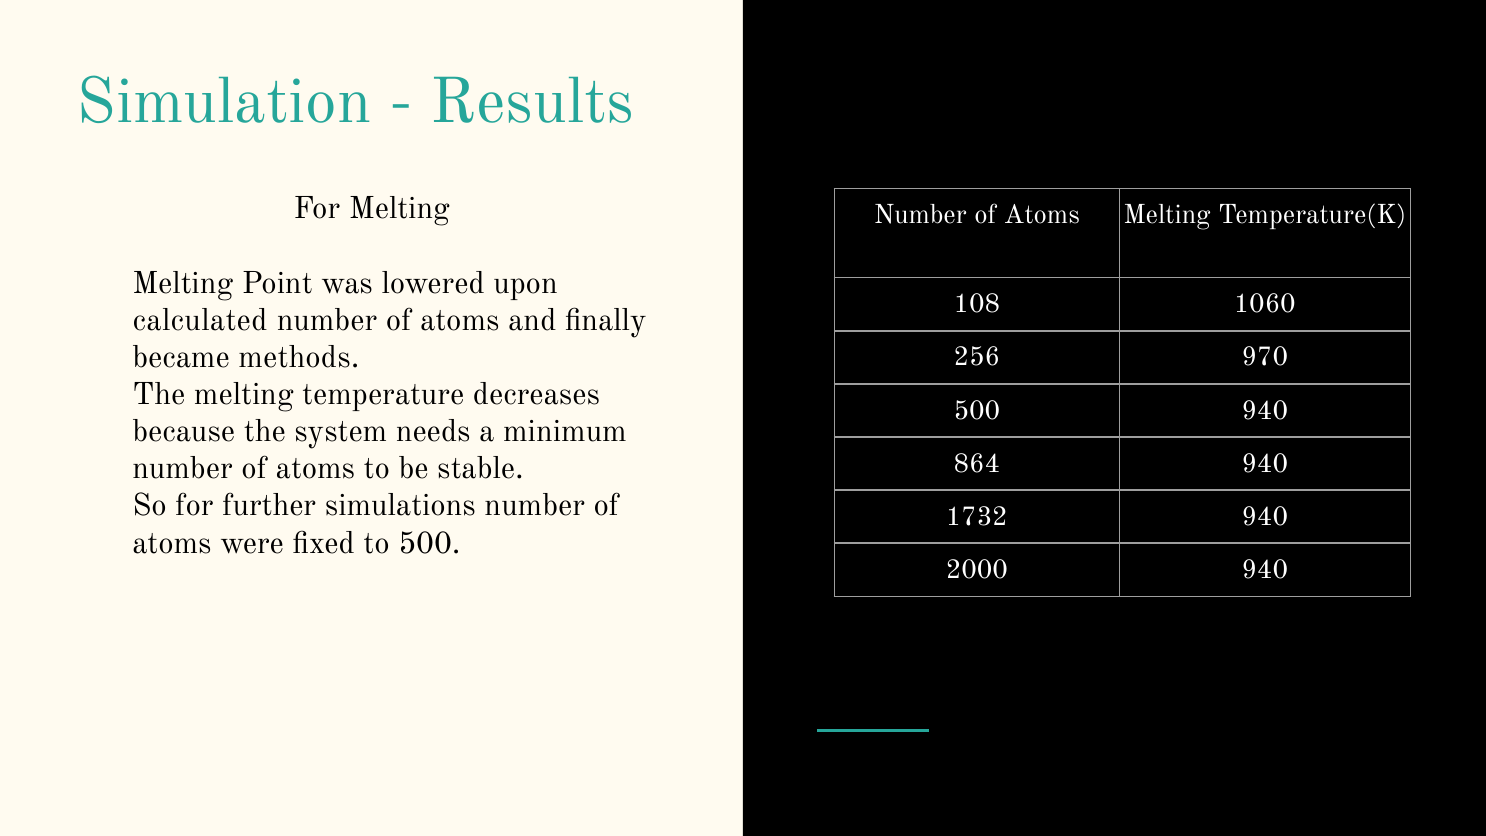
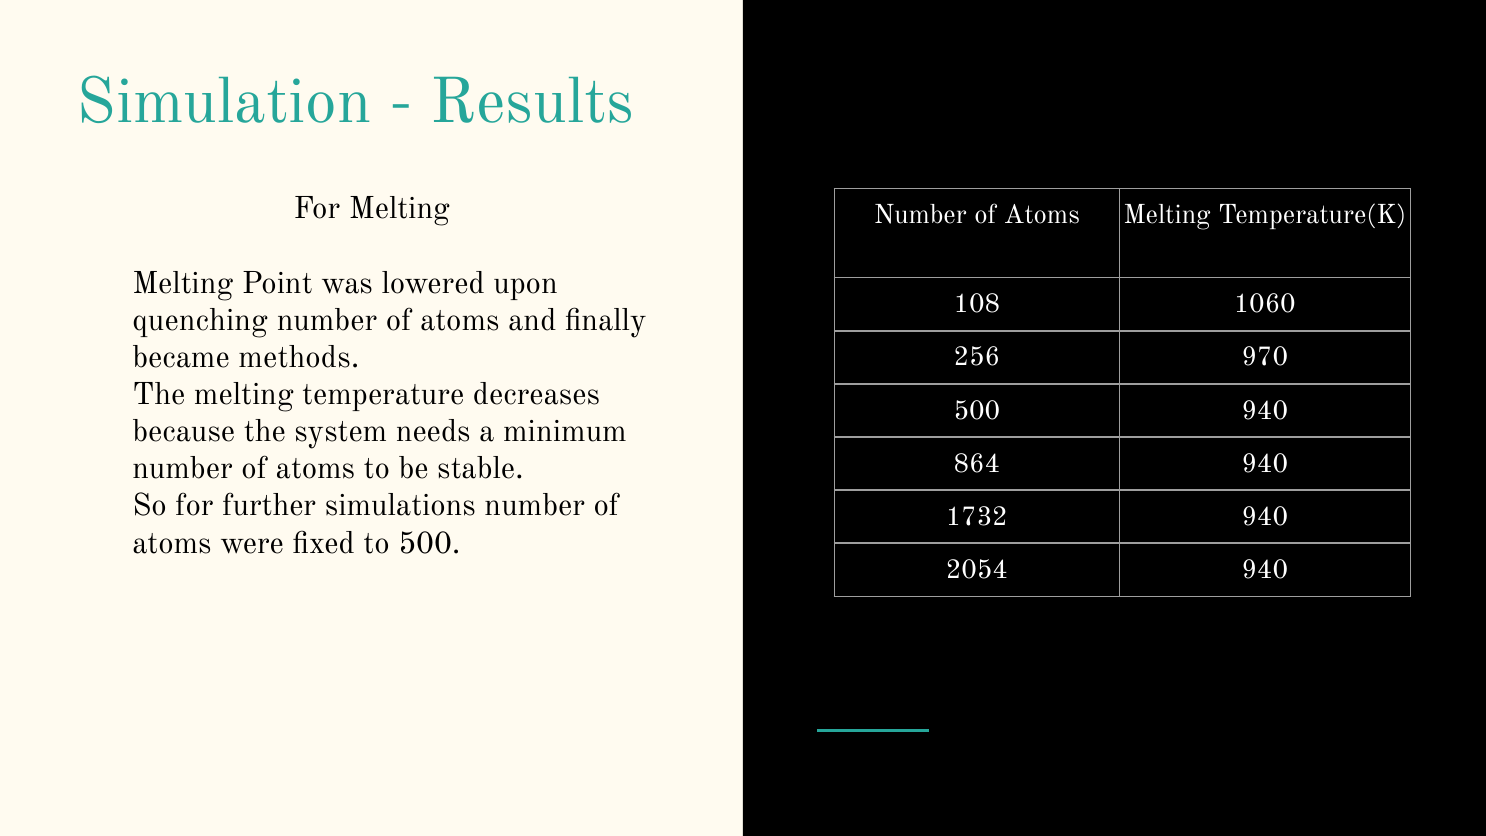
calculated: calculated -> quenching
2000: 2000 -> 2054
